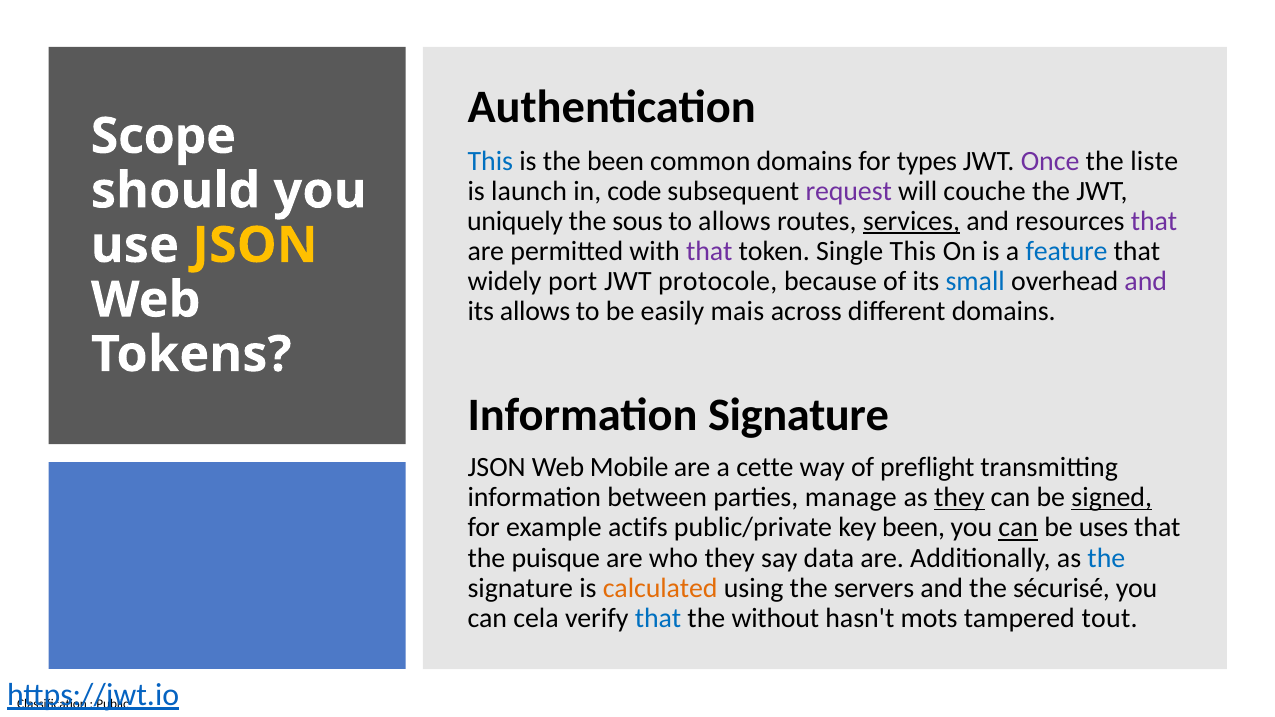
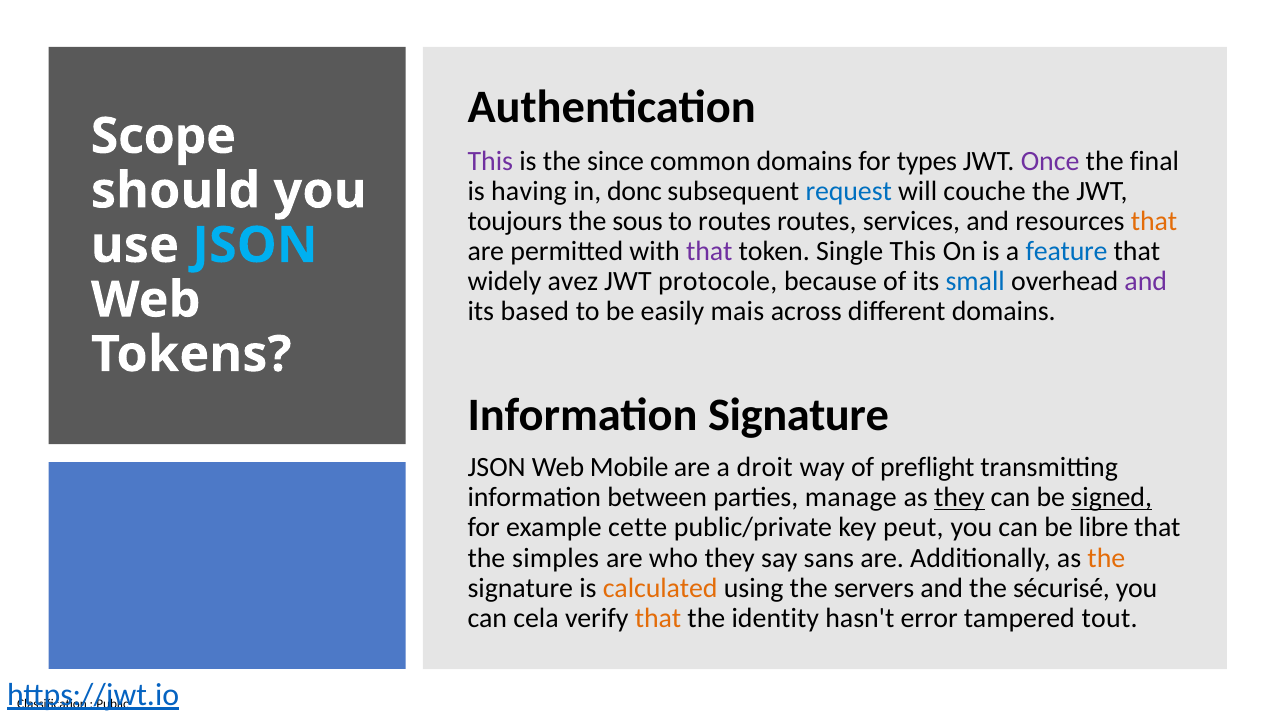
This at (490, 161) colour: blue -> purple
the been: been -> since
liste: liste -> final
launch: launch -> having
code: code -> donc
request colour: purple -> blue
uniquely: uniquely -> toujours
to allows: allows -> routes
services underline: present -> none
that at (1154, 221) colour: purple -> orange
JSON at (255, 245) colour: yellow -> light blue
port: port -> avez
its allows: allows -> based
cette: cette -> droit
actifs: actifs -> cette
key been: been -> peut
can at (1018, 528) underline: present -> none
uses: uses -> libre
puisque: puisque -> simples
data: data -> sans
the at (1106, 558) colour: blue -> orange
that at (658, 618) colour: blue -> orange
without: without -> identity
mots: mots -> error
